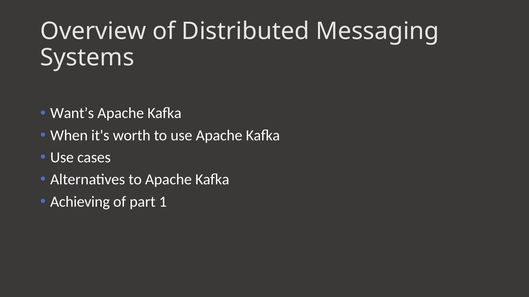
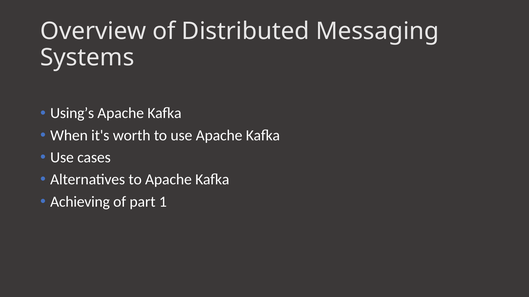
Want’s: Want’s -> Using’s
